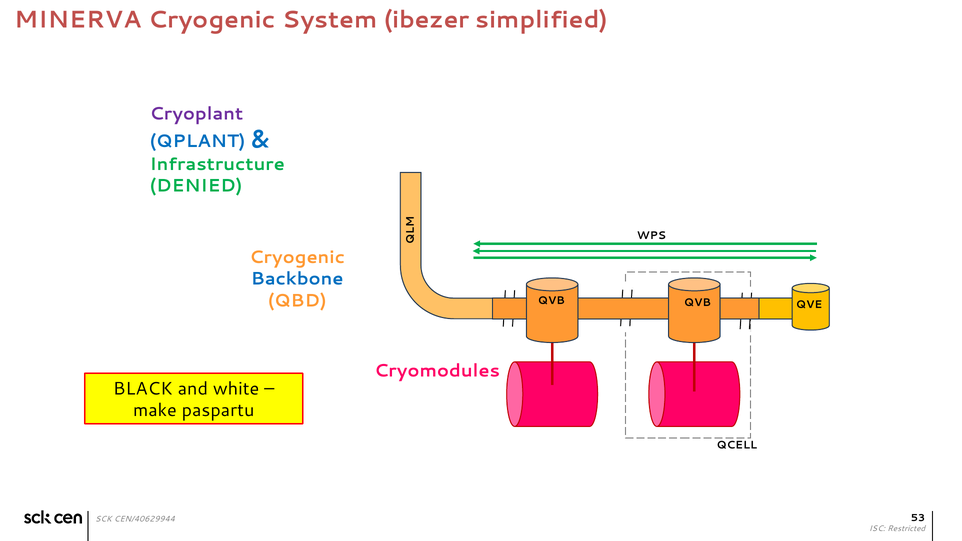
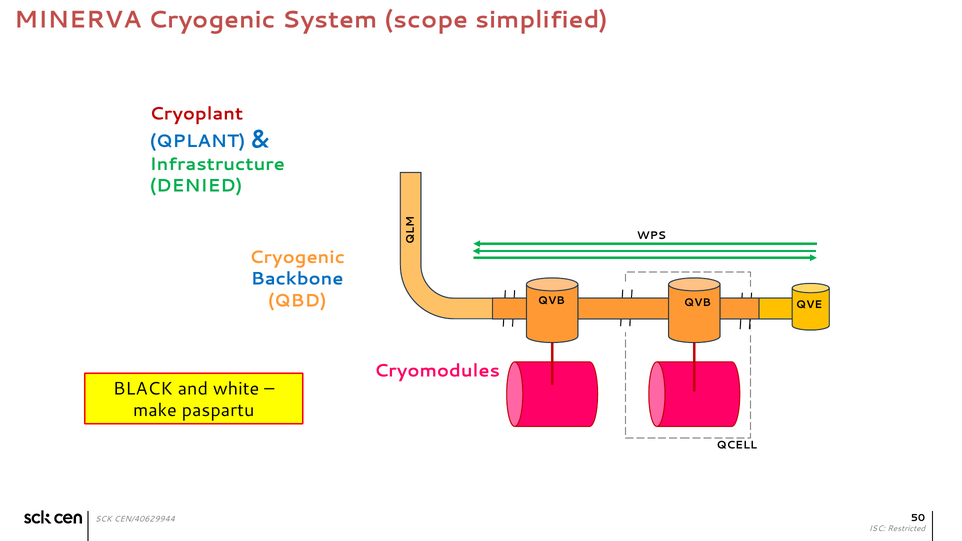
ibezer: ibezer -> scope
Cryoplant colour: purple -> red
53: 53 -> 50
